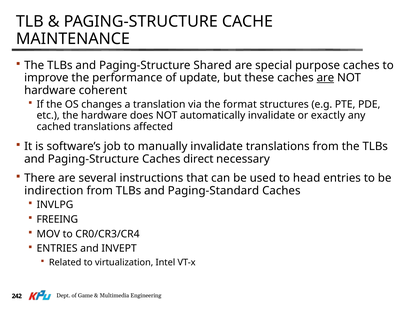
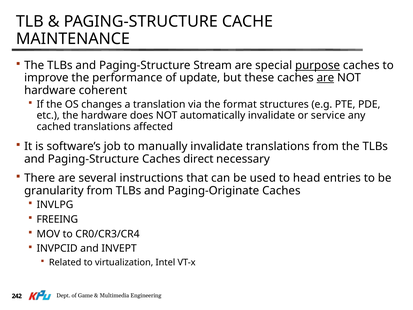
Shared: Shared -> Stream
purpose underline: none -> present
exactly: exactly -> service
indirection: indirection -> granularity
Paging-Standard: Paging-Standard -> Paging-Originate
ENTRIES at (57, 248): ENTRIES -> INVPCID
